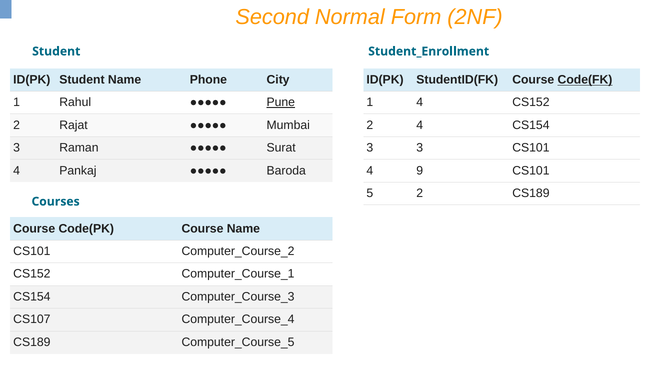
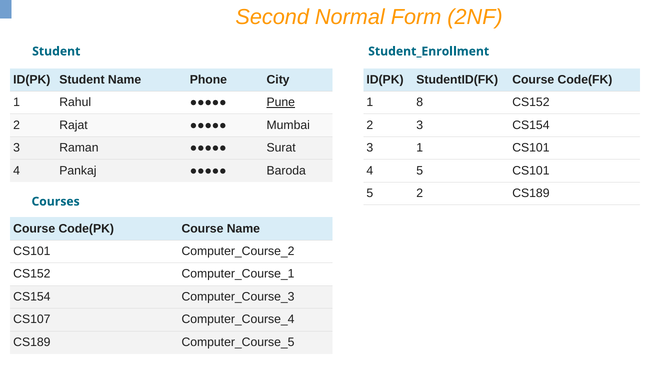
Code(FK underline: present -> none
1 4: 4 -> 8
2 4: 4 -> 3
3 3: 3 -> 1
4 9: 9 -> 5
